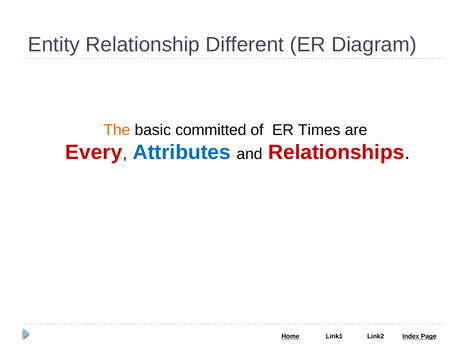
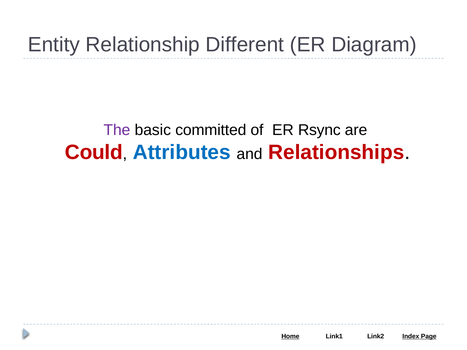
The colour: orange -> purple
Times: Times -> Rsync
Every: Every -> Could
